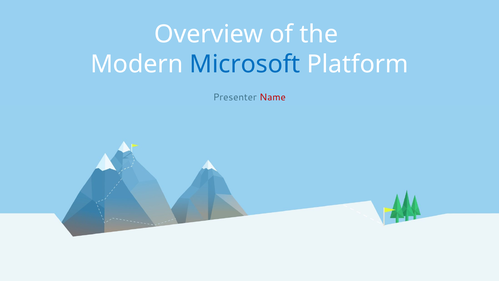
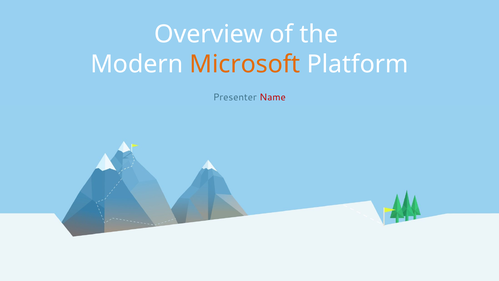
Microsoft colour: blue -> orange
